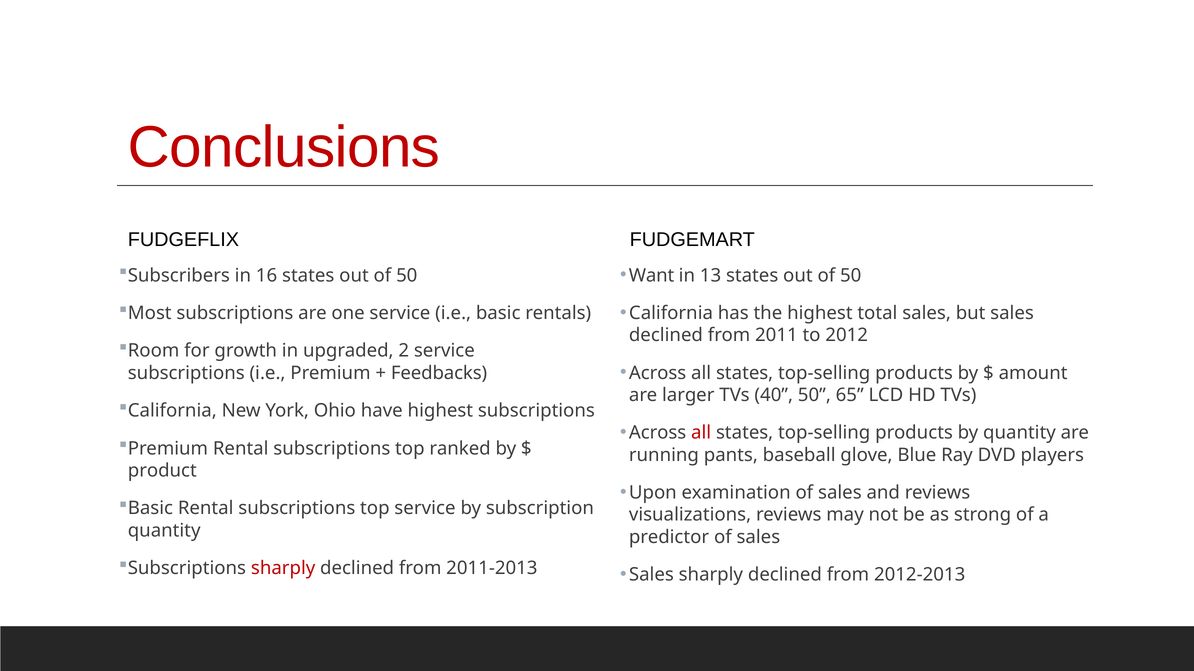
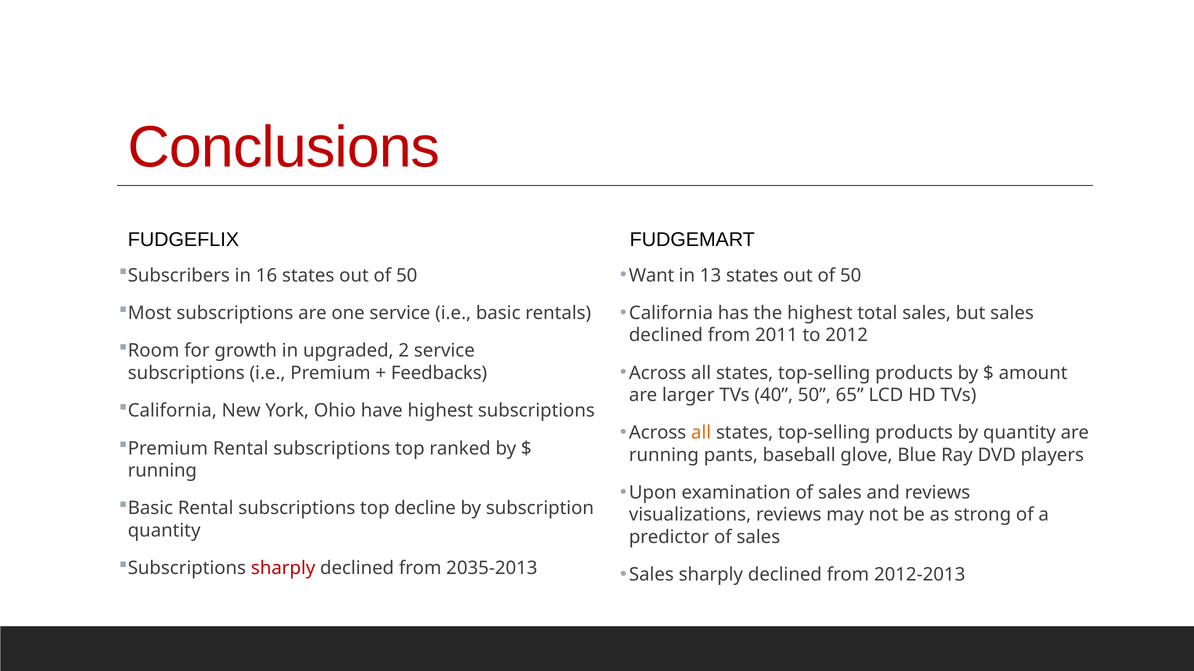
all at (701, 433) colour: red -> orange
product at (162, 471): product -> running
top service: service -> decline
2011-2013: 2011-2013 -> 2035-2013
